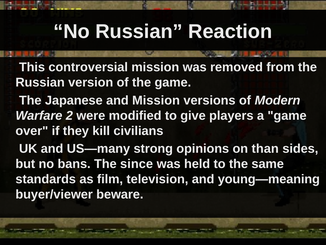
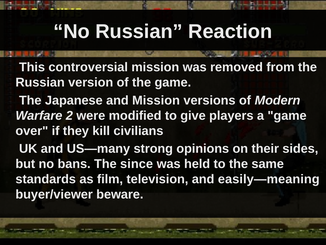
than: than -> their
young—meaning: young—meaning -> easily—meaning
